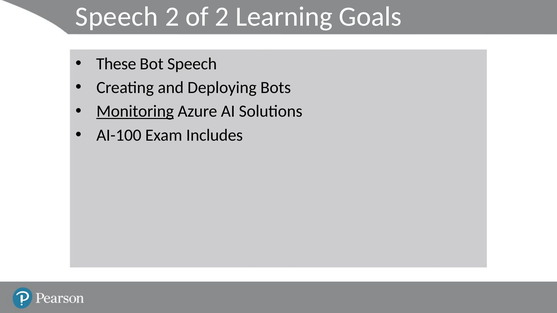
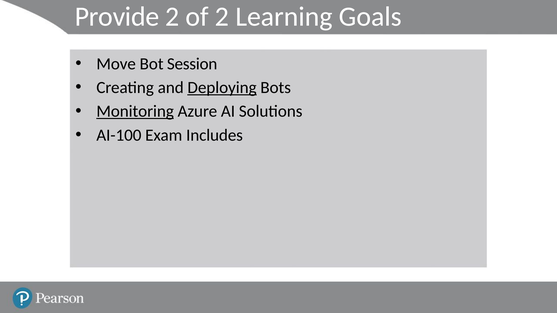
Speech at (117, 17): Speech -> Provide
These: These -> Move
Bot Speech: Speech -> Session
Deploying underline: none -> present
